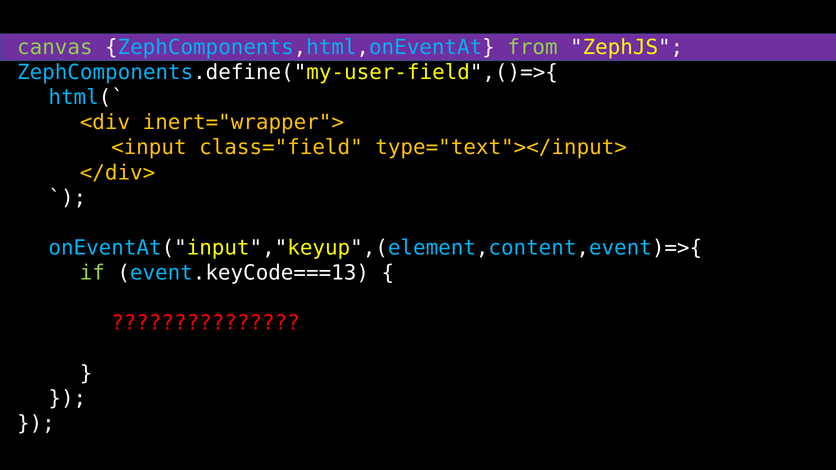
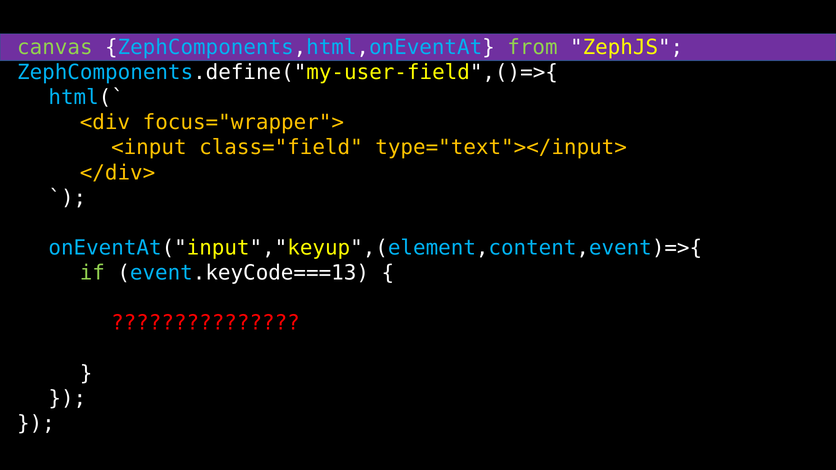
inert="wrapper">: inert="wrapper"> -> focus="wrapper">
